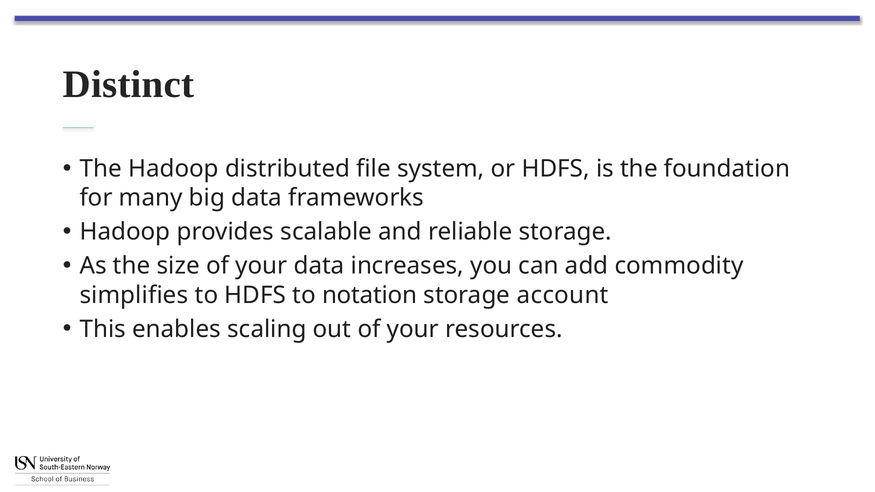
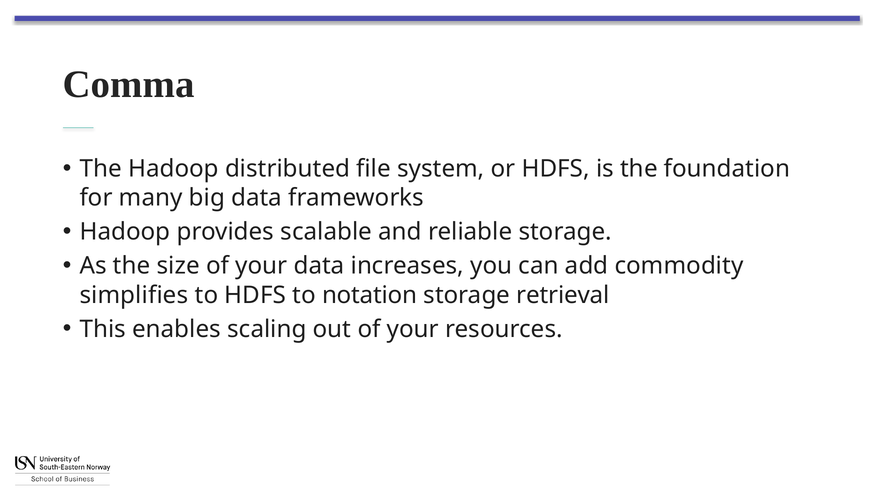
Distinct: Distinct -> Comma
account: account -> retrieval
